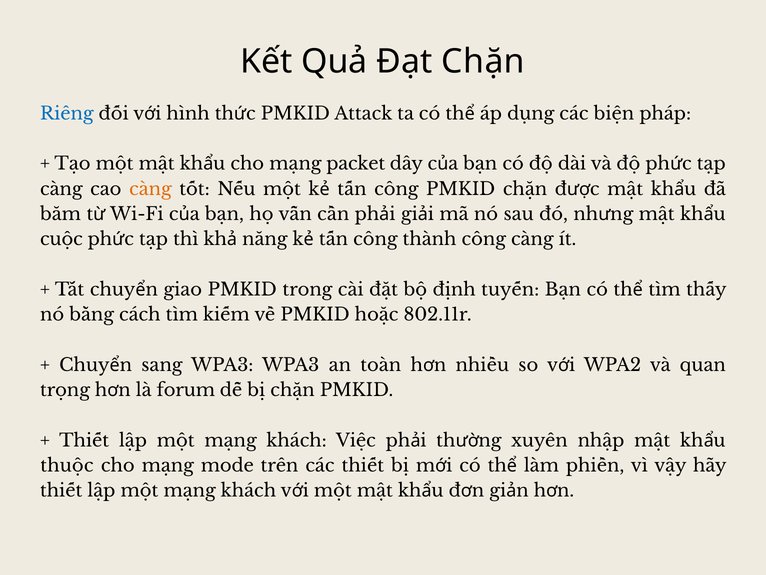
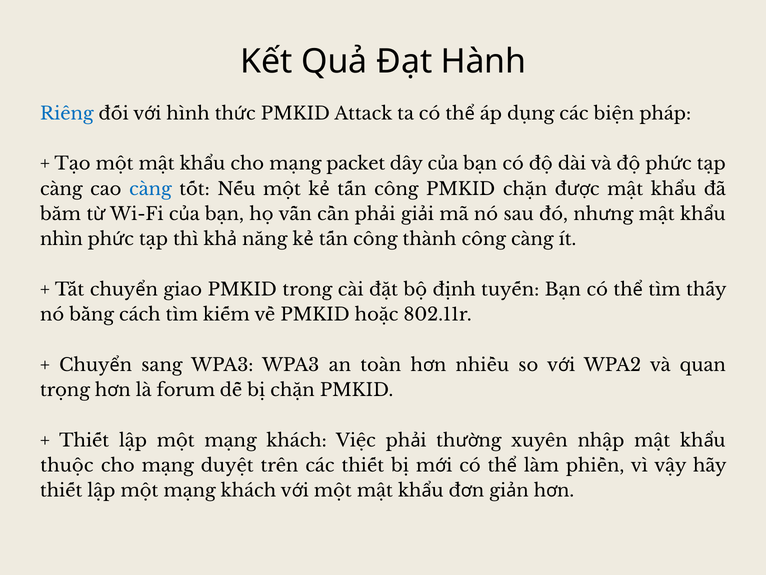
Đạt Chặn: Chặn -> Hành
càng at (150, 189) colour: orange -> blue
cuộc: cuộc -> nhìn
mode: mode -> duyệt
